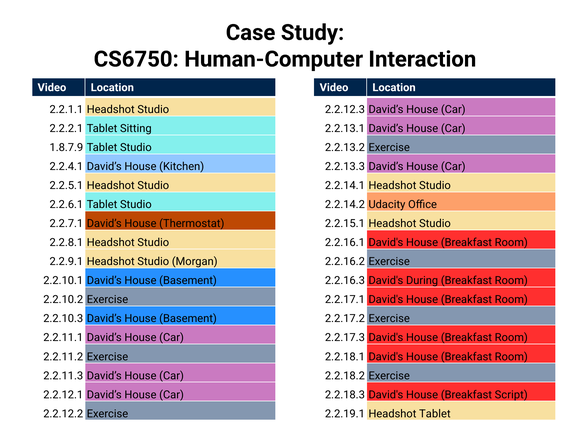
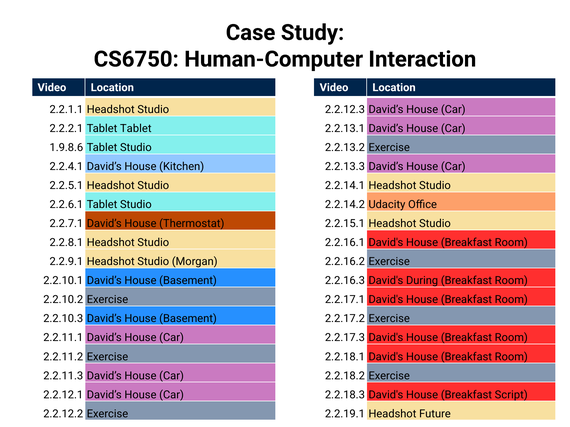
Tablet Sitting: Sitting -> Tablet
1.8.7.9: 1.8.7.9 -> 1.9.8.6
Headshot Tablet: Tablet -> Future
